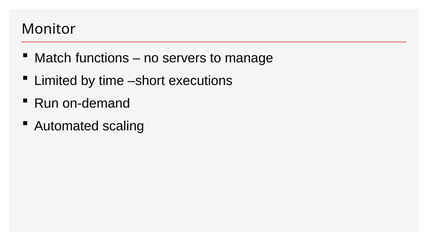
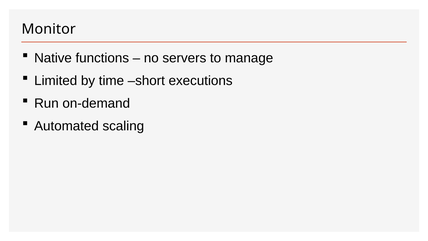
Match: Match -> Native
